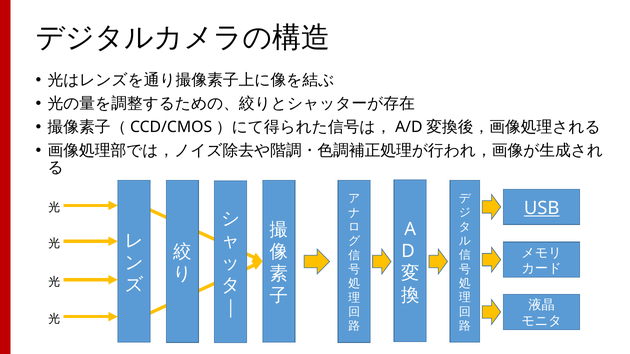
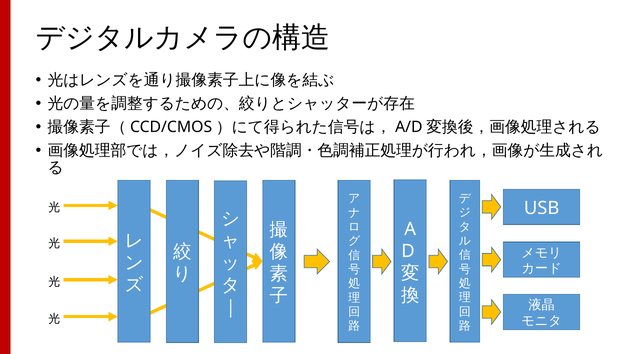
USB underline: present -> none
